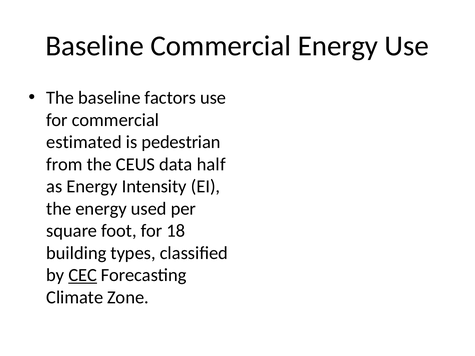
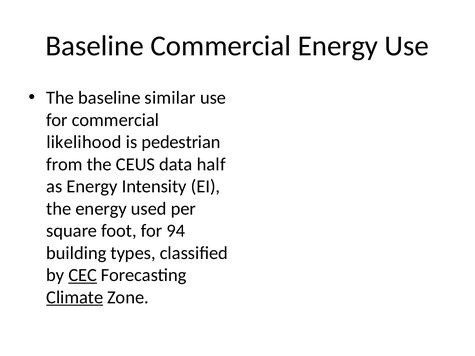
factors: factors -> similar
estimated: estimated -> likelihood
18: 18 -> 94
Climate underline: none -> present
